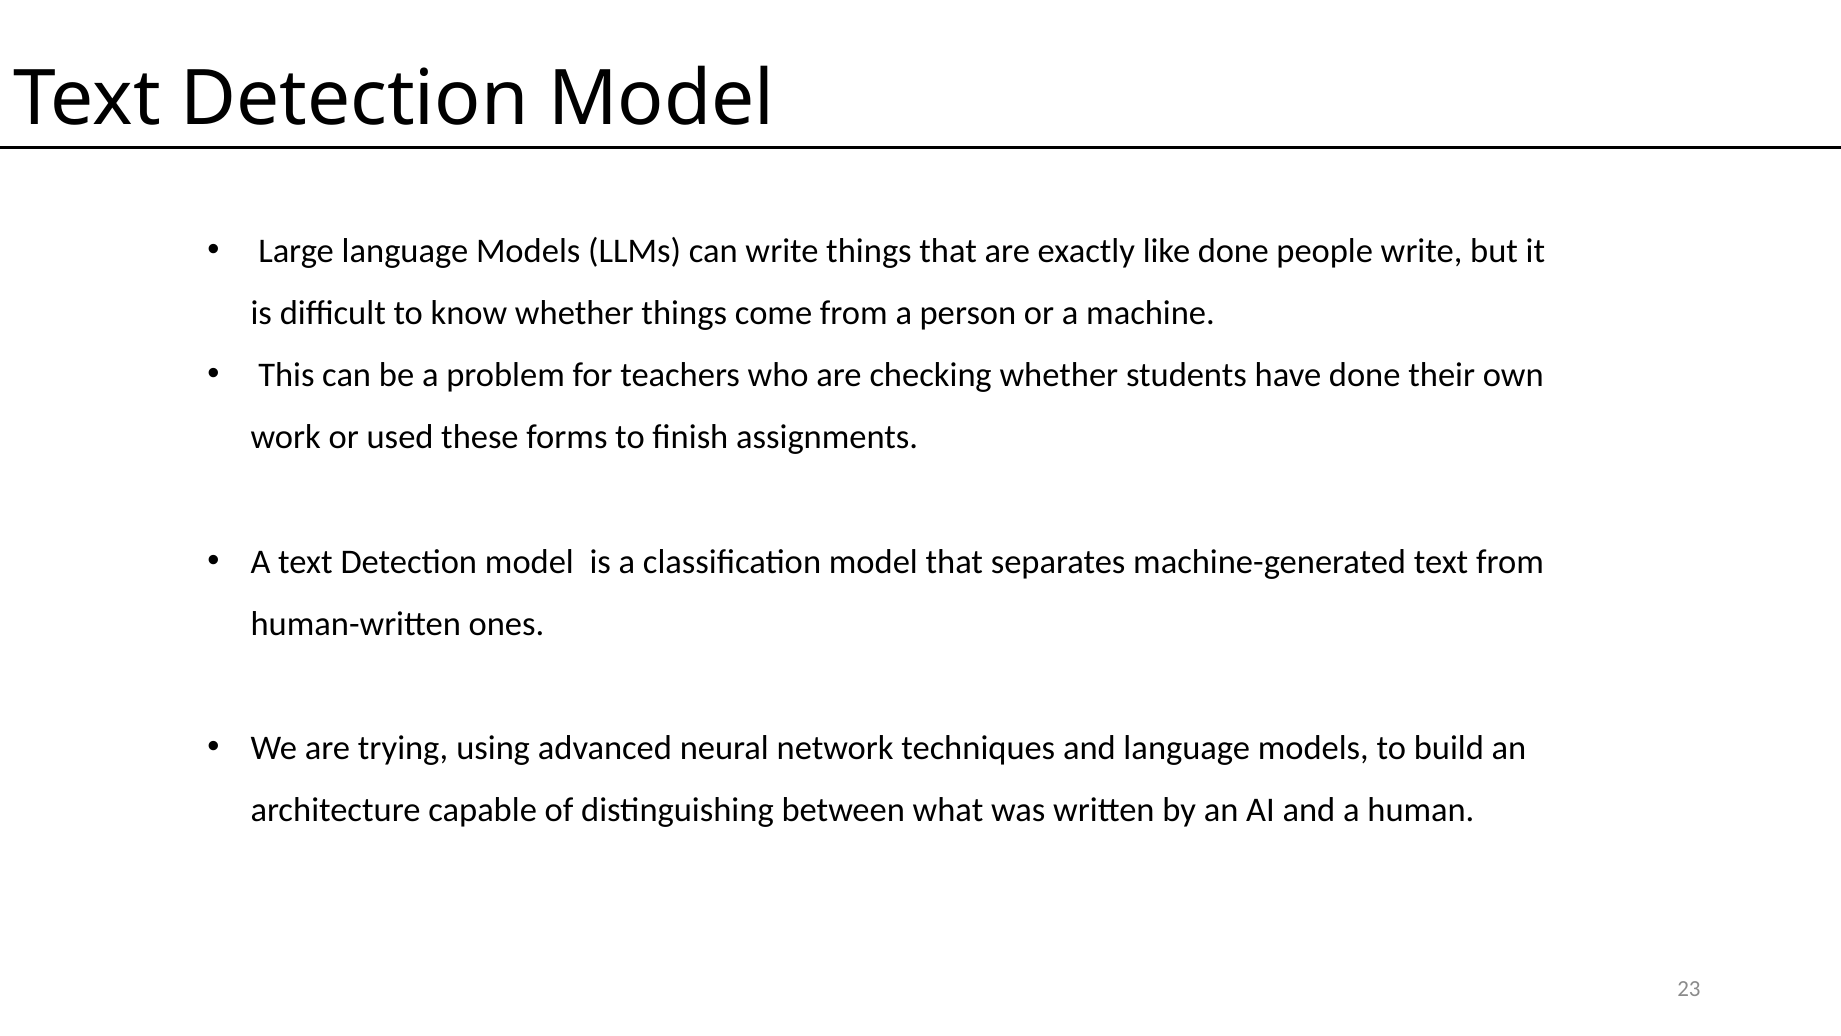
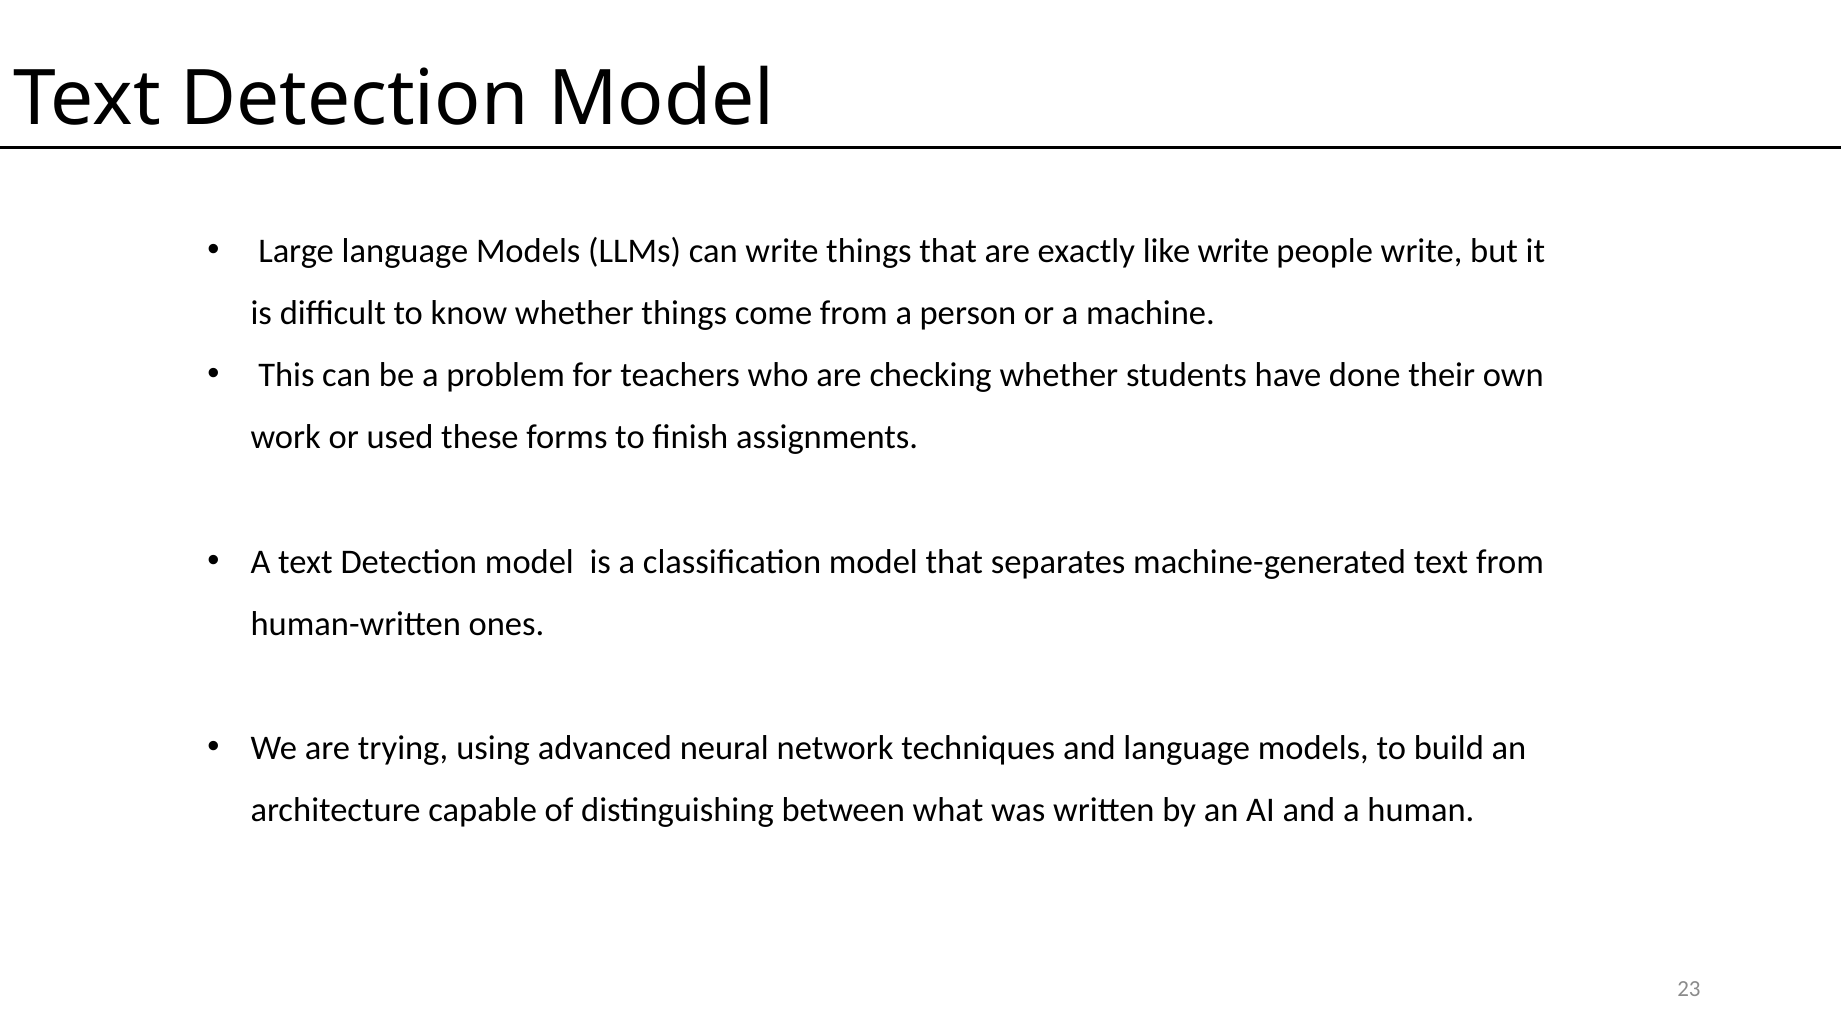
like done: done -> write
